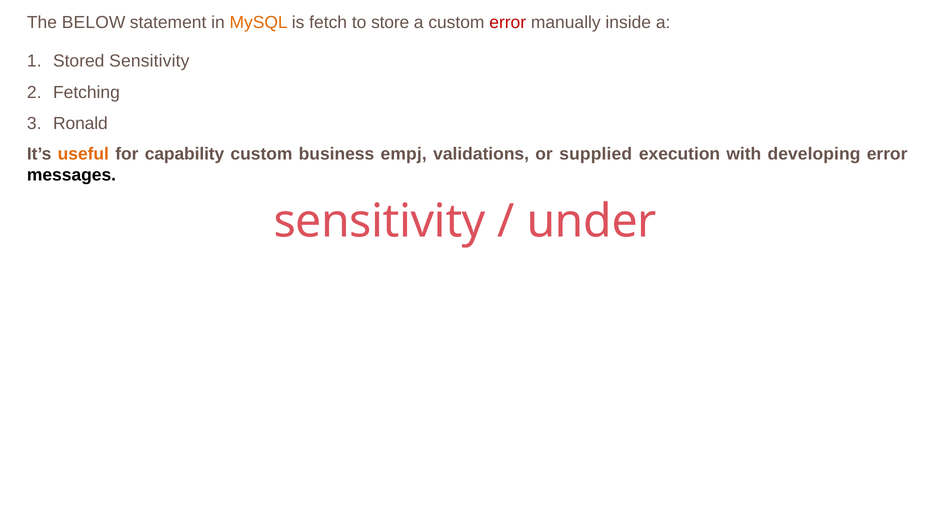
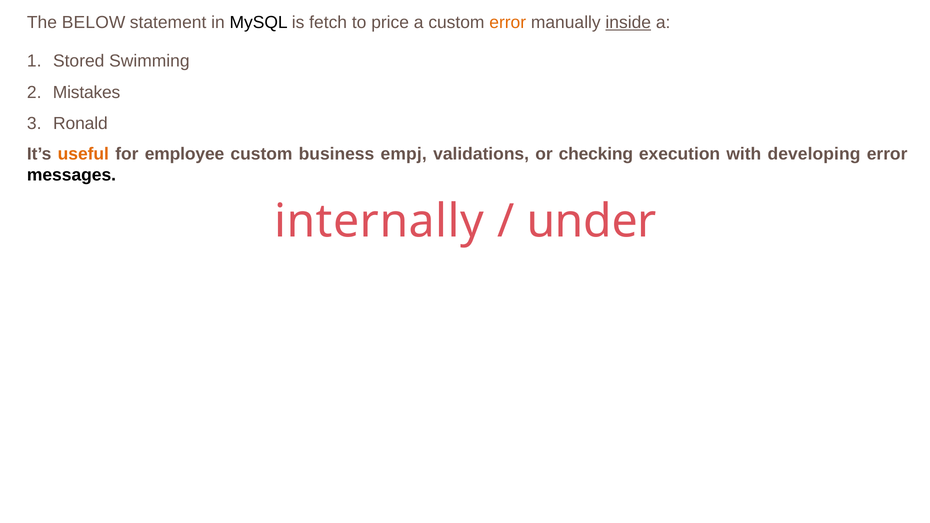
MySQL colour: orange -> black
store: store -> price
error at (508, 23) colour: red -> orange
inside underline: none -> present
Stored Sensitivity: Sensitivity -> Swimming
Fetching: Fetching -> Mistakes
capability: capability -> employee
supplied: supplied -> checking
sensitivity at (380, 222): sensitivity -> internally
